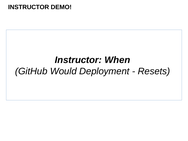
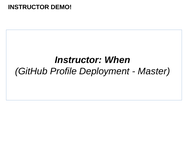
Would: Would -> Profile
Resets: Resets -> Master
